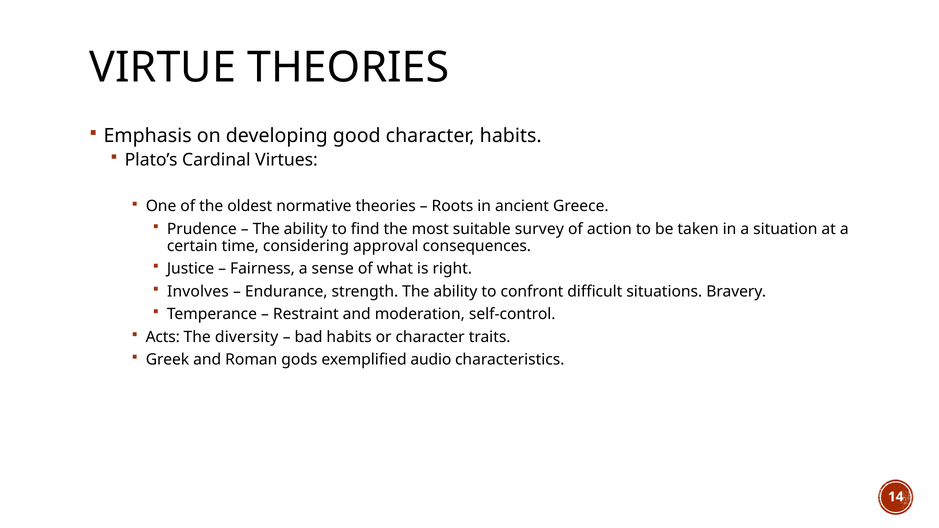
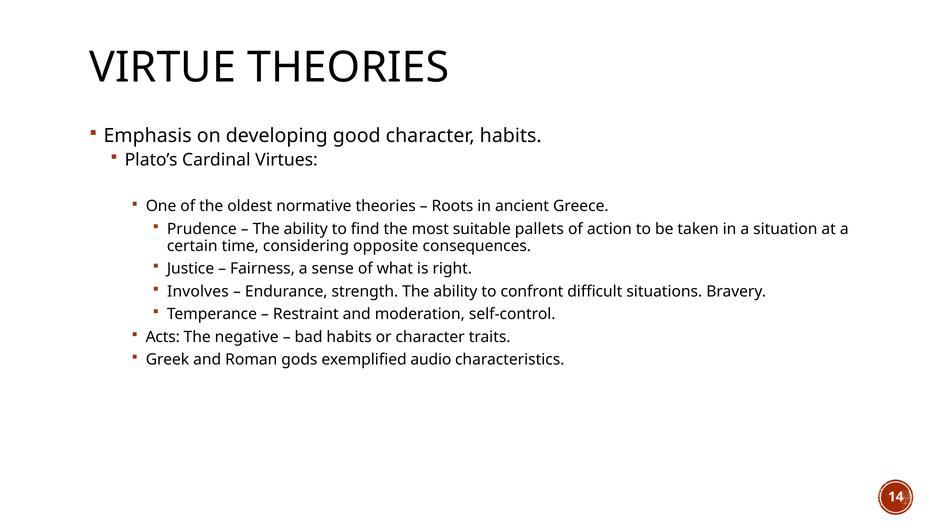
survey: survey -> pallets
approval: approval -> opposite
diversity: diversity -> negative
